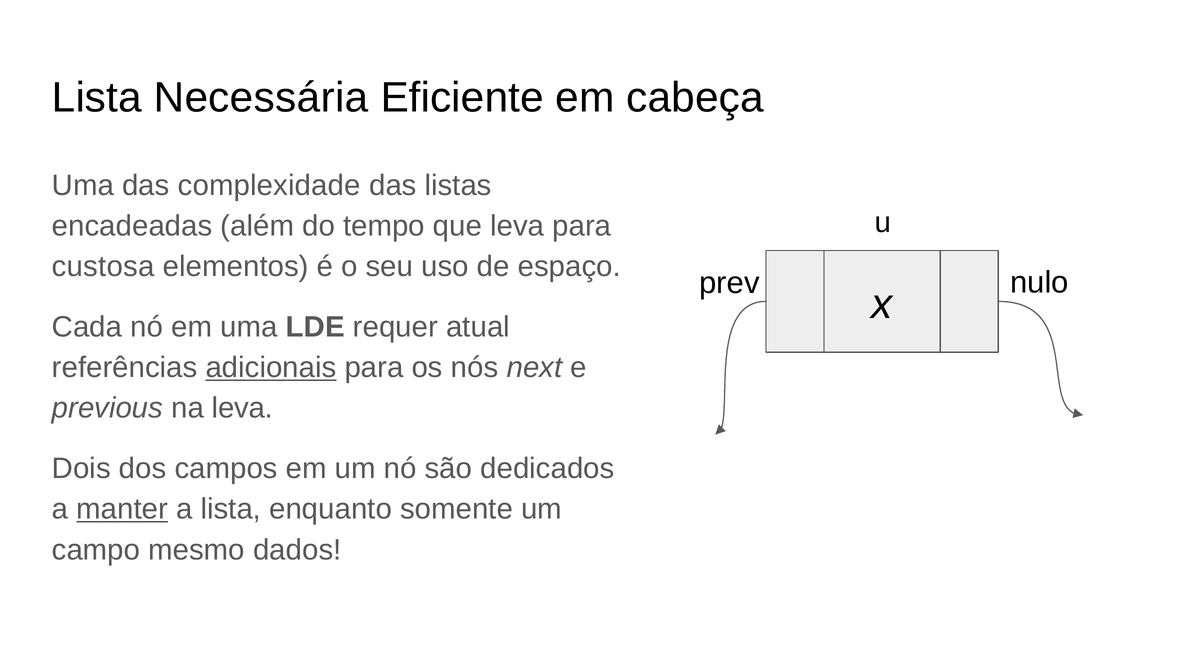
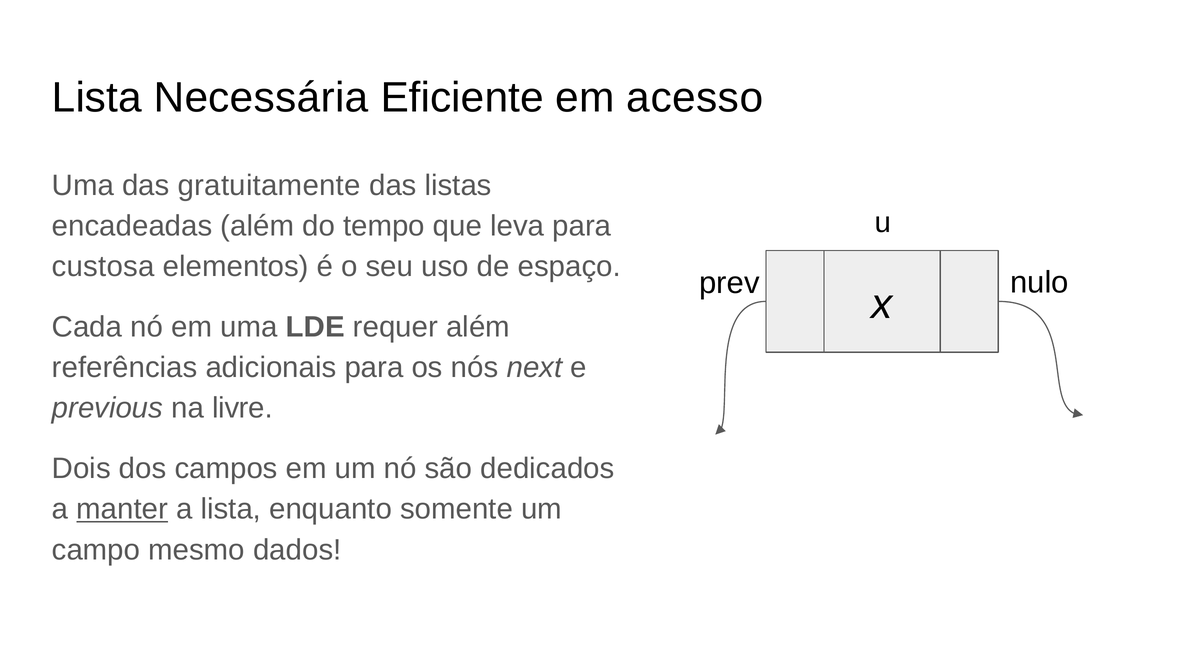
cabeça: cabeça -> acesso
complexidade: complexidade -> gratuitamente
requer atual: atual -> além
adicionais underline: present -> none
na leva: leva -> livre
